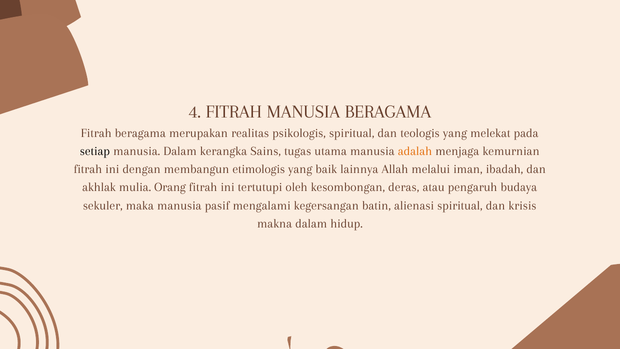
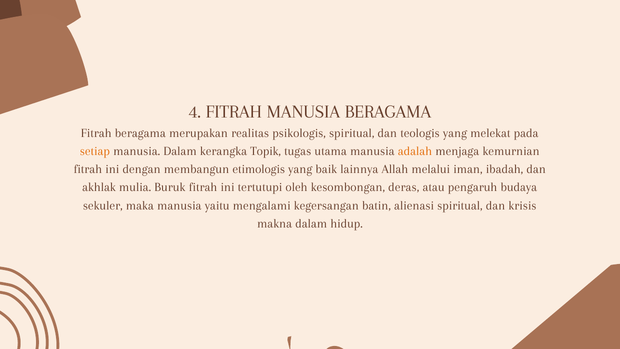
setiap colour: black -> orange
Sains: Sains -> Topik
Orang: Orang -> Buruk
pasif: pasif -> yaitu
